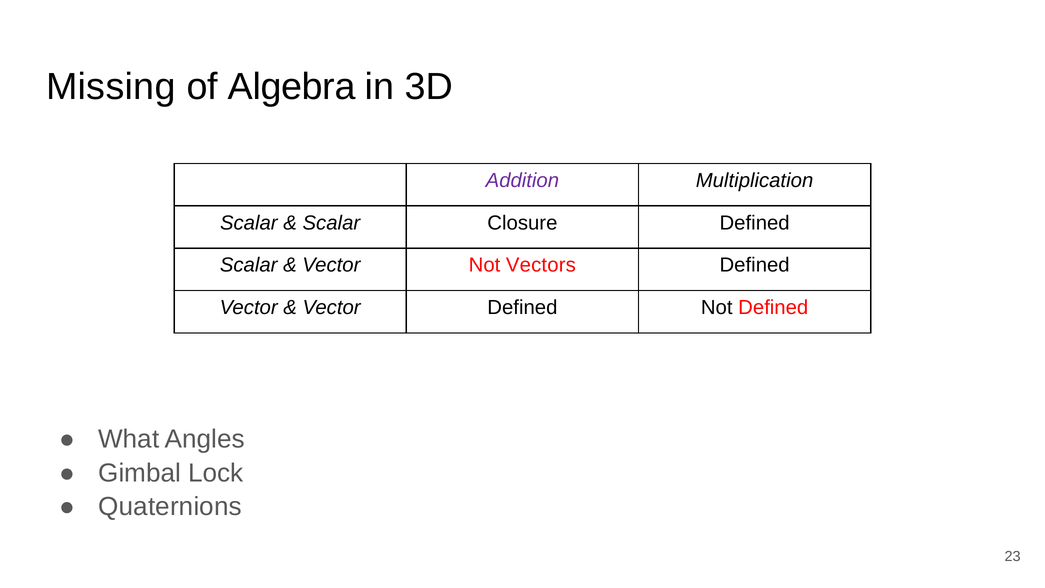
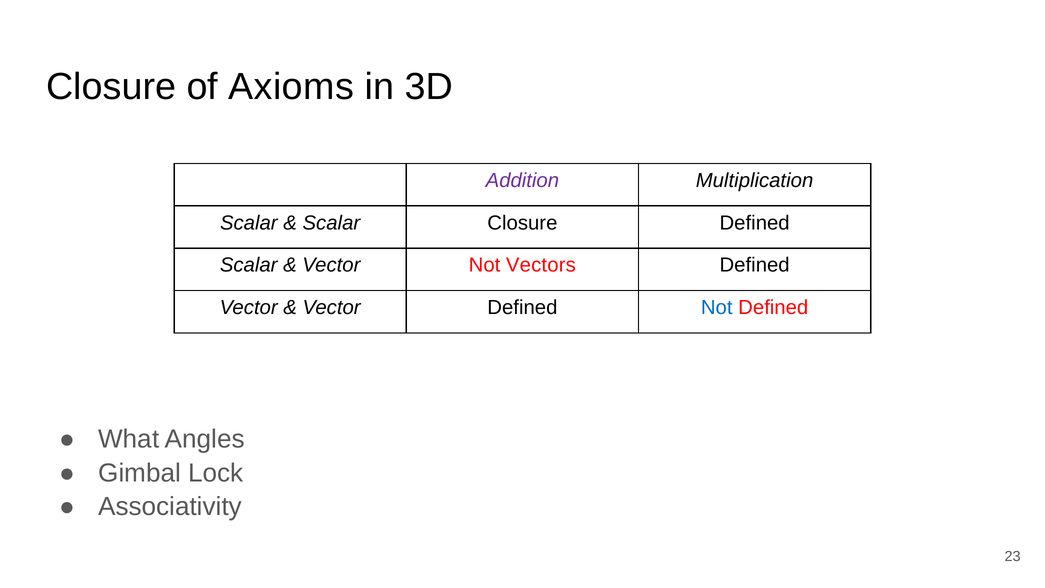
Missing at (111, 87): Missing -> Closure
Algebra: Algebra -> Axioms
Not at (717, 308) colour: black -> blue
Quaternions: Quaternions -> Associativity
